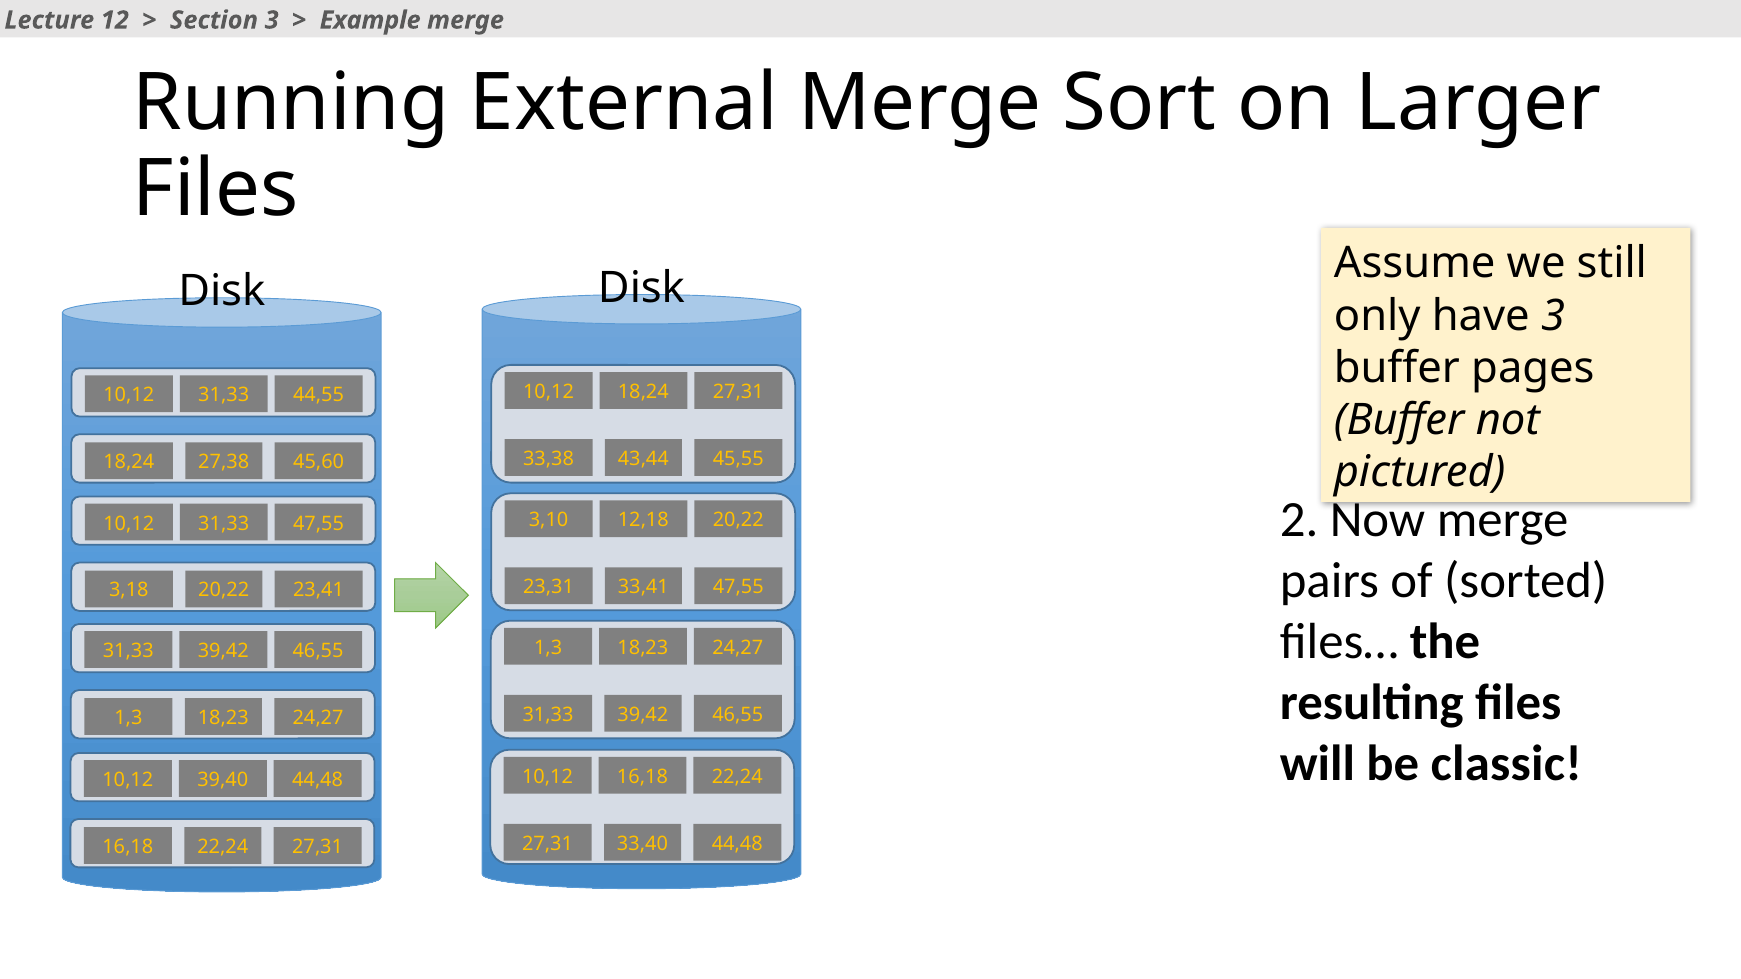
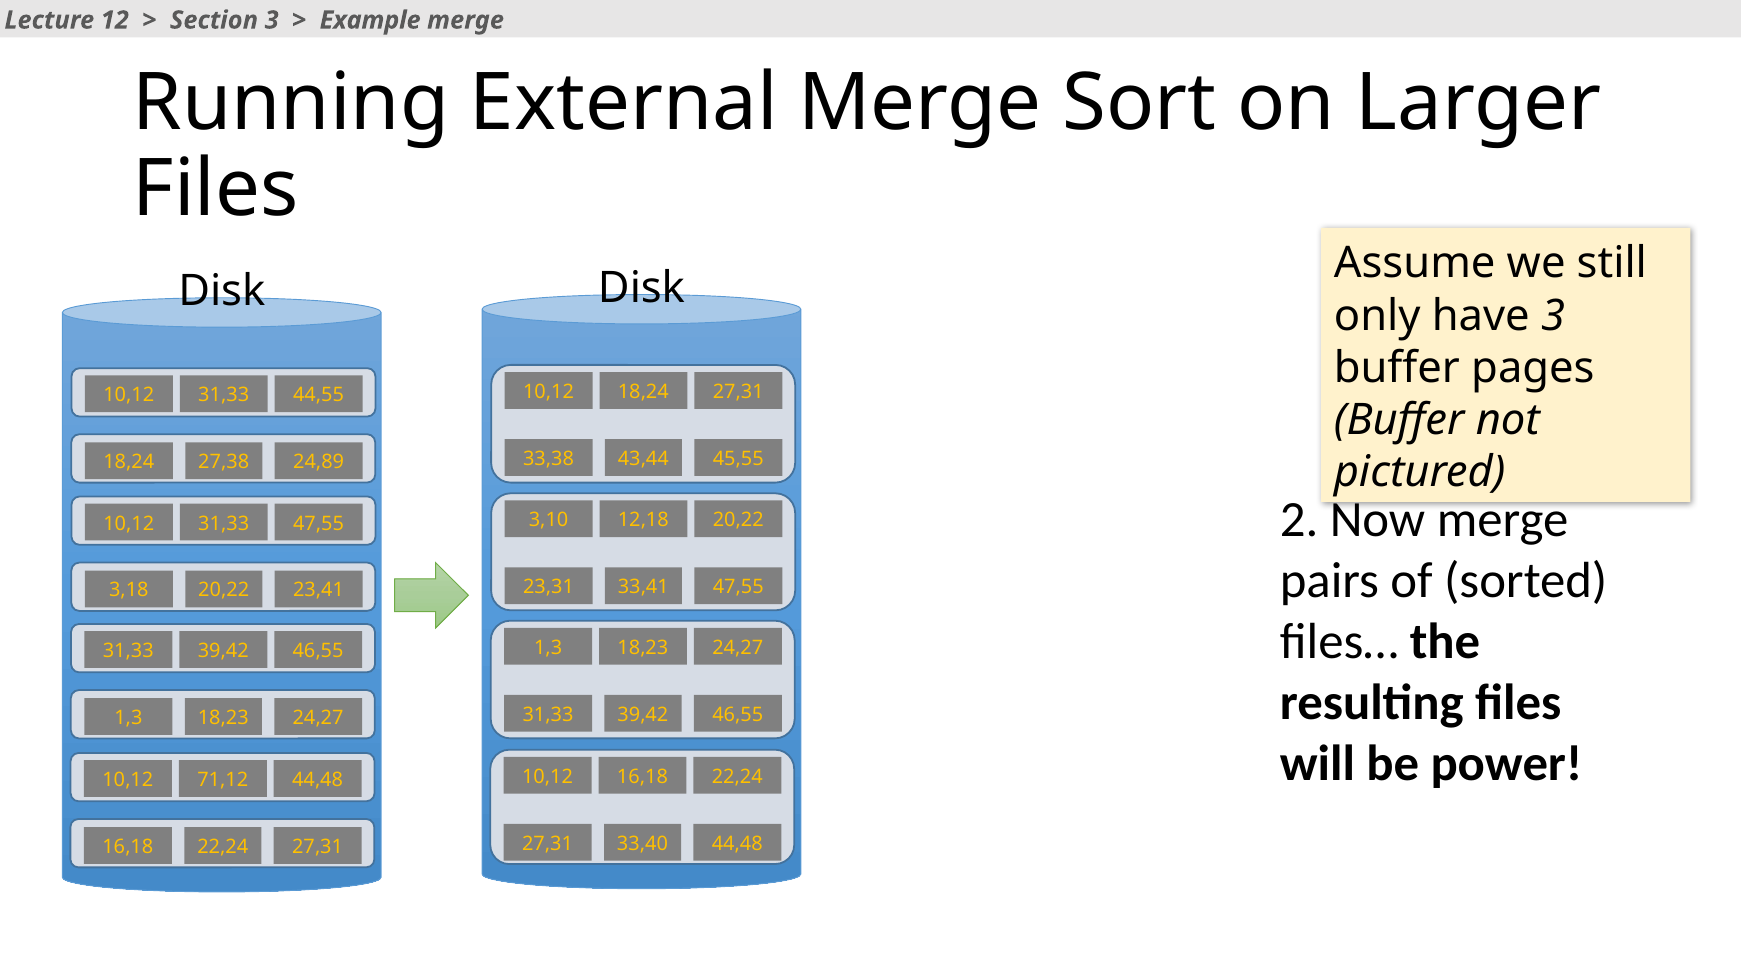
45,60: 45,60 -> 24,89
classic: classic -> power
39,40: 39,40 -> 71,12
